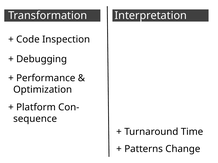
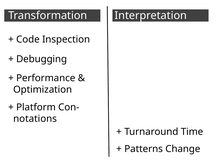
sequence: sequence -> notations
